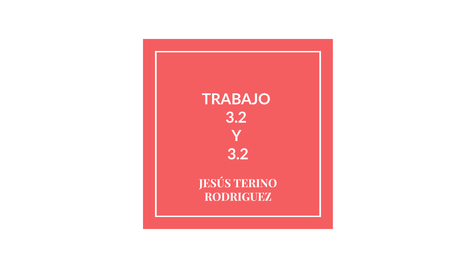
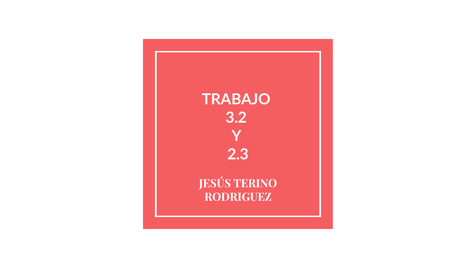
3.2 at (238, 154): 3.2 -> 2.3
